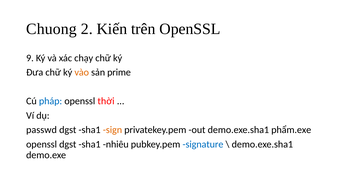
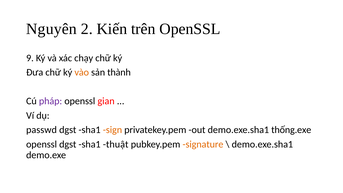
Chuong: Chuong -> Nguyên
prime: prime -> thành
pháp colour: blue -> purple
thời: thời -> gian
phẩm.exe: phẩm.exe -> thống.exe
nhiêu: nhiêu -> thuật
signature colour: blue -> orange
